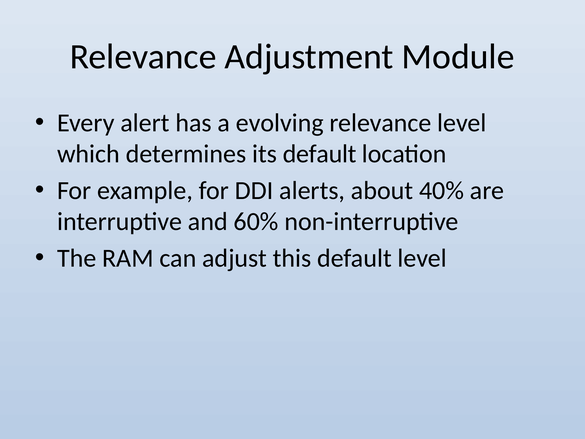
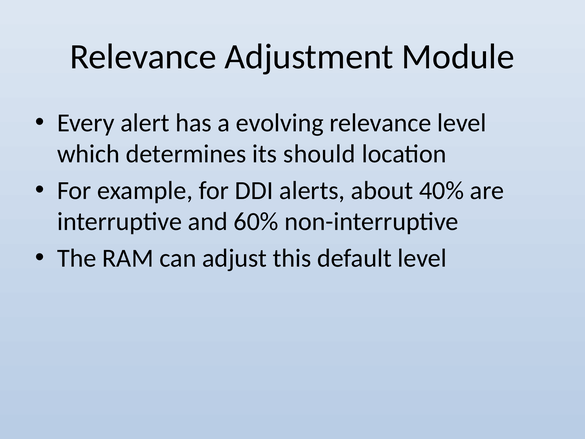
its default: default -> should
